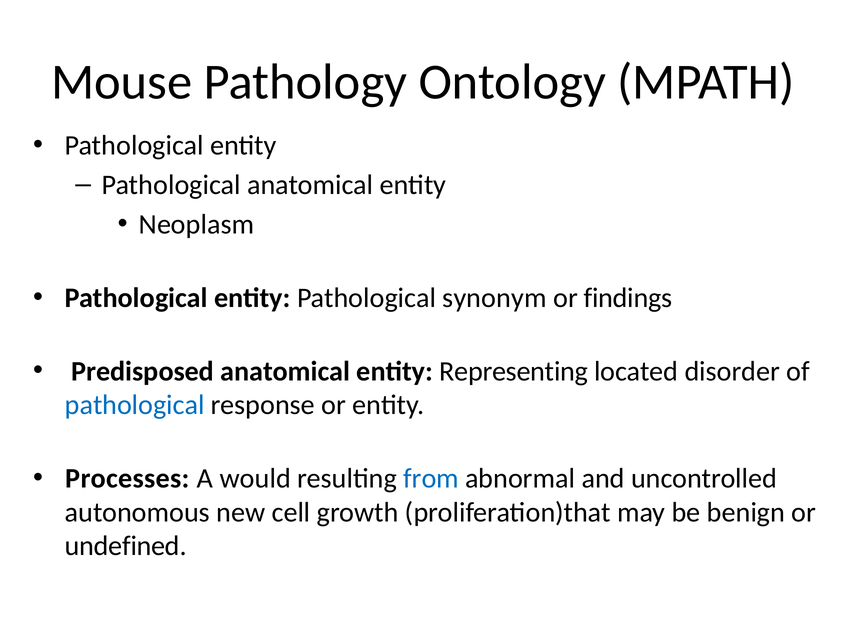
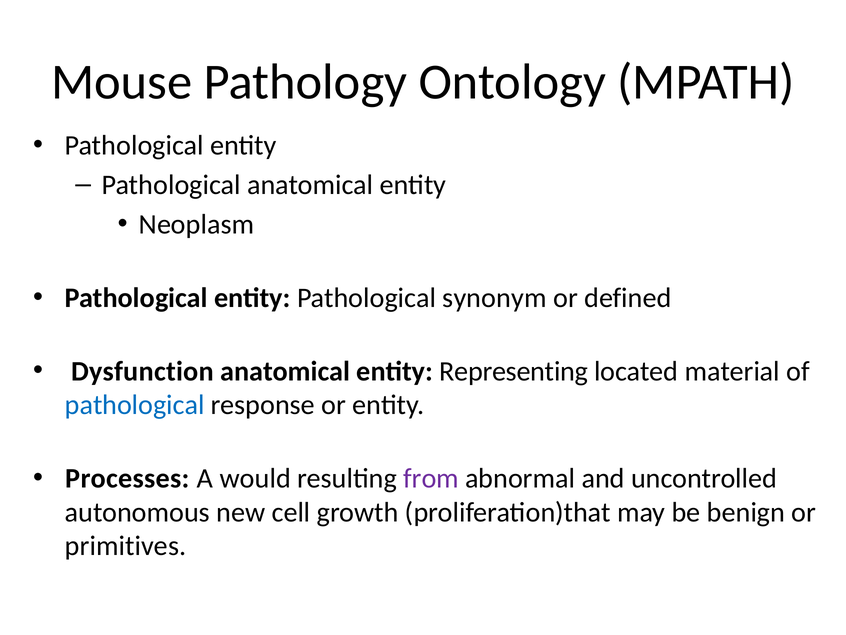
findings: findings -> defined
Predisposed: Predisposed -> Dysfunction
disorder: disorder -> material
from colour: blue -> purple
undefined: undefined -> primitives
